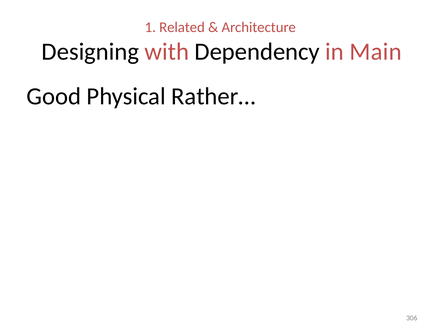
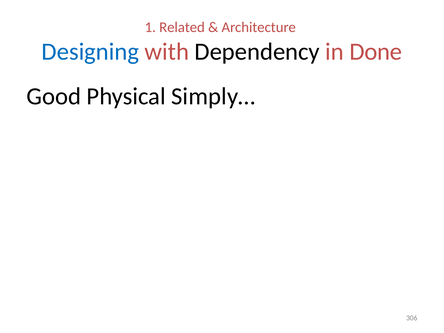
Designing colour: black -> blue
Main: Main -> Done
Rather…: Rather… -> Simply…
